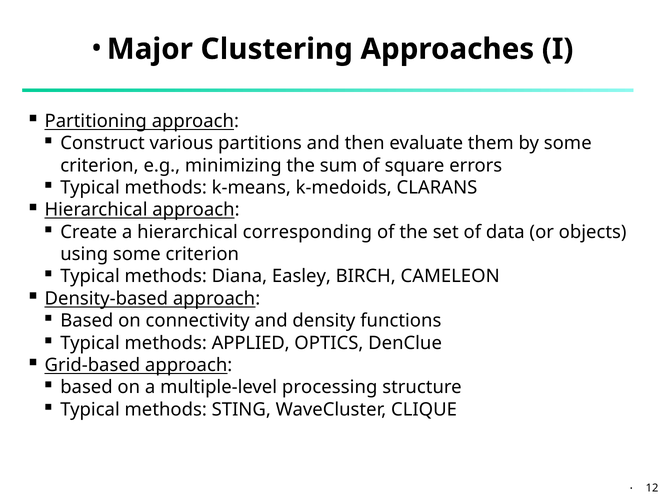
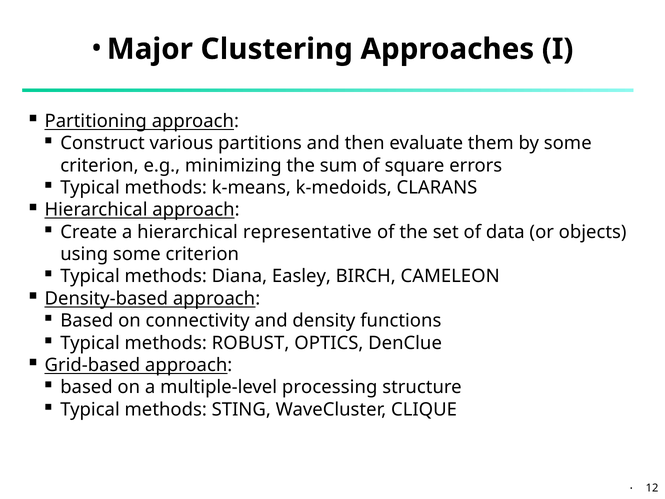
corresponding: corresponding -> representative
APPLIED: APPLIED -> ROBUST
